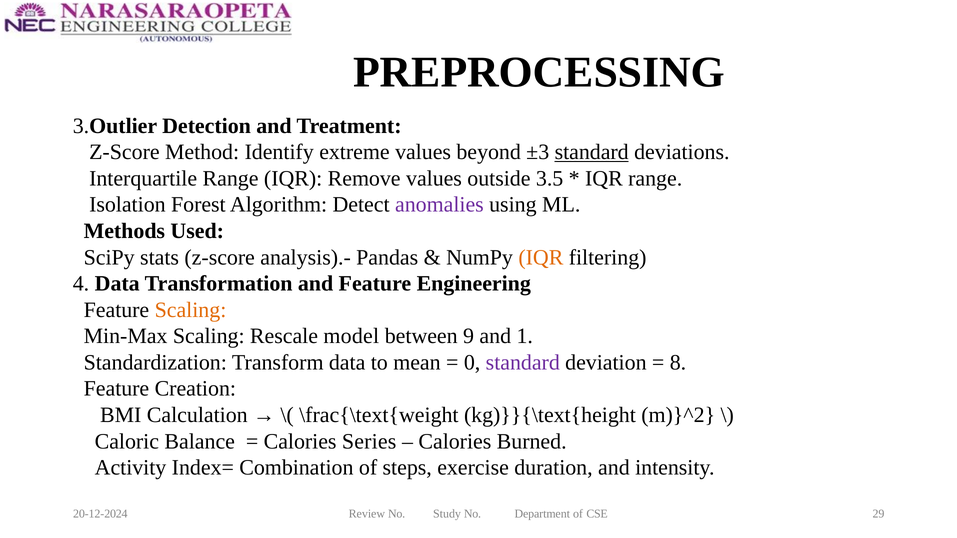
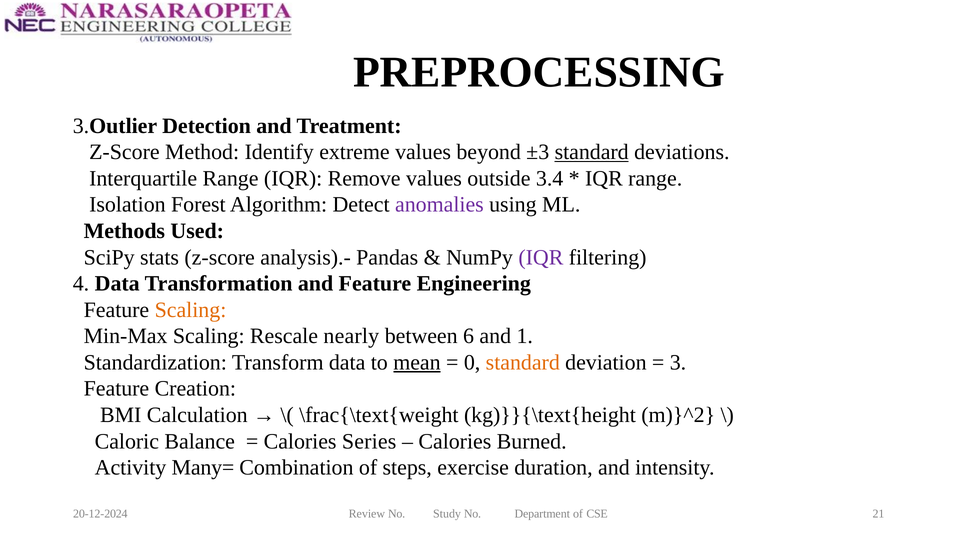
3.5: 3.5 -> 3.4
IQR at (541, 257) colour: orange -> purple
model: model -> nearly
9: 9 -> 6
mean underline: none -> present
standard at (523, 363) colour: purple -> orange
8: 8 -> 3
Index=: Index= -> Many=
29: 29 -> 21
